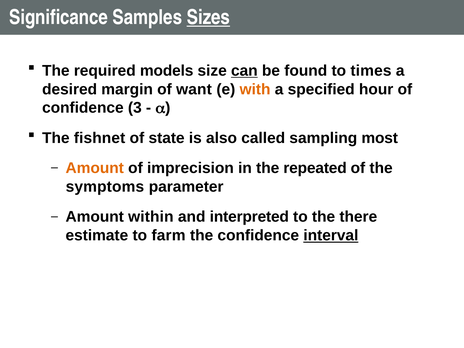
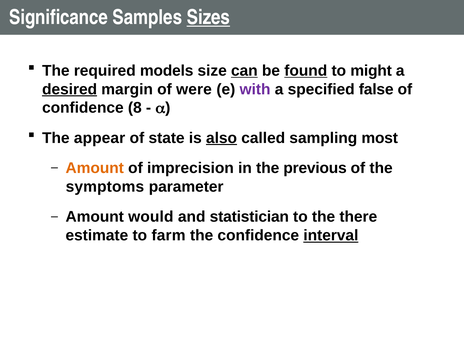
found underline: none -> present
times: times -> might
desired underline: none -> present
want: want -> were
with colour: orange -> purple
hour: hour -> false
3: 3 -> 8
fishnet: fishnet -> appear
also underline: none -> present
repeated: repeated -> previous
within: within -> would
interpreted: interpreted -> statistician
